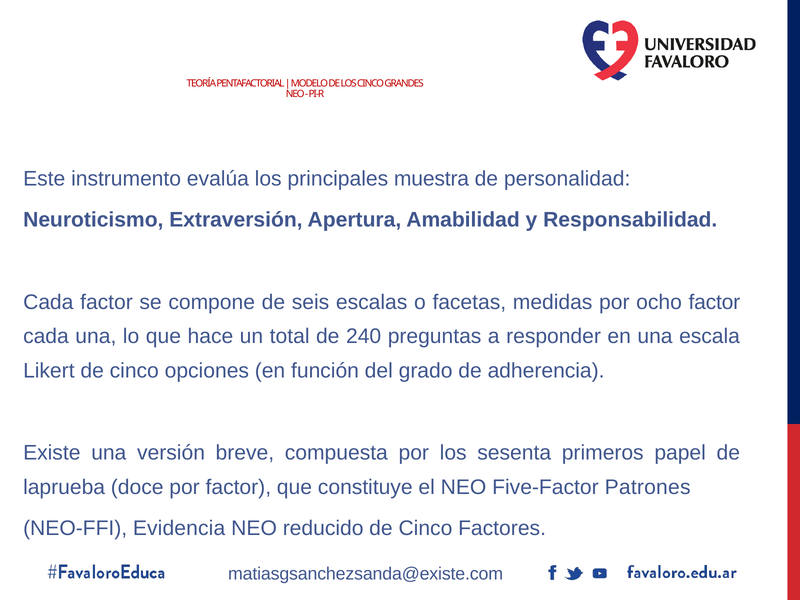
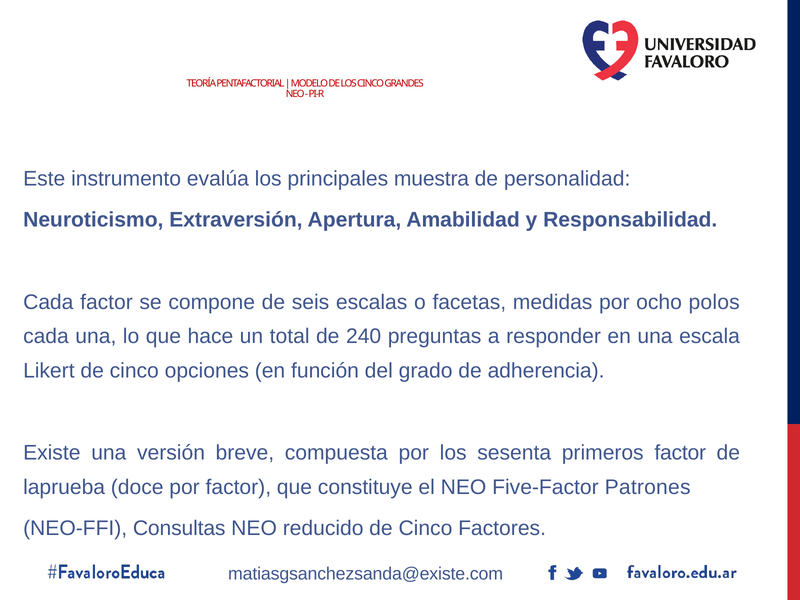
ocho factor: factor -> polos
primeros papel: papel -> factor
Evidencia: Evidencia -> Consultas
